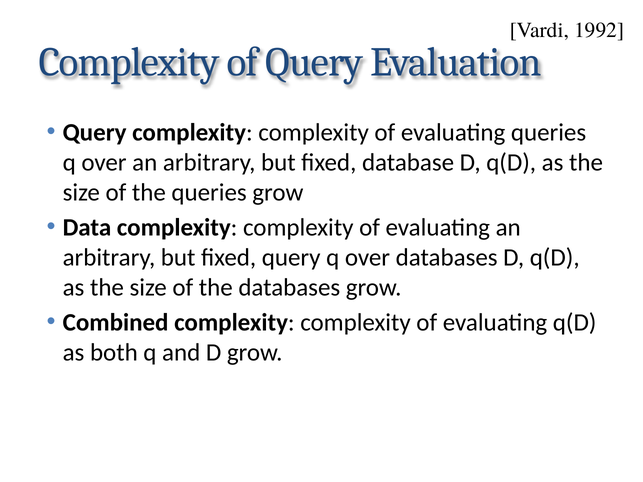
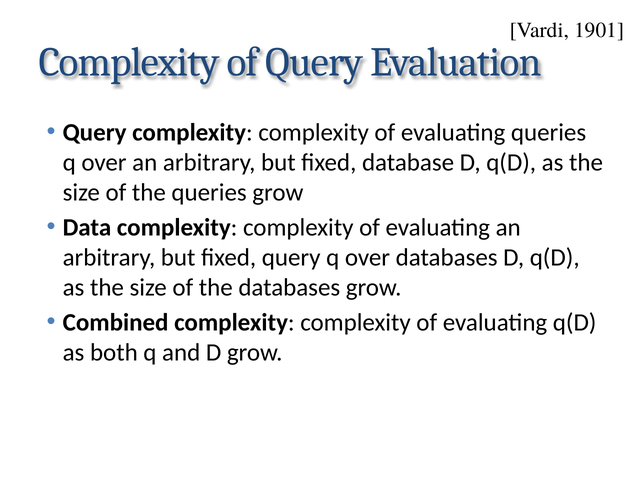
1992: 1992 -> 1901
